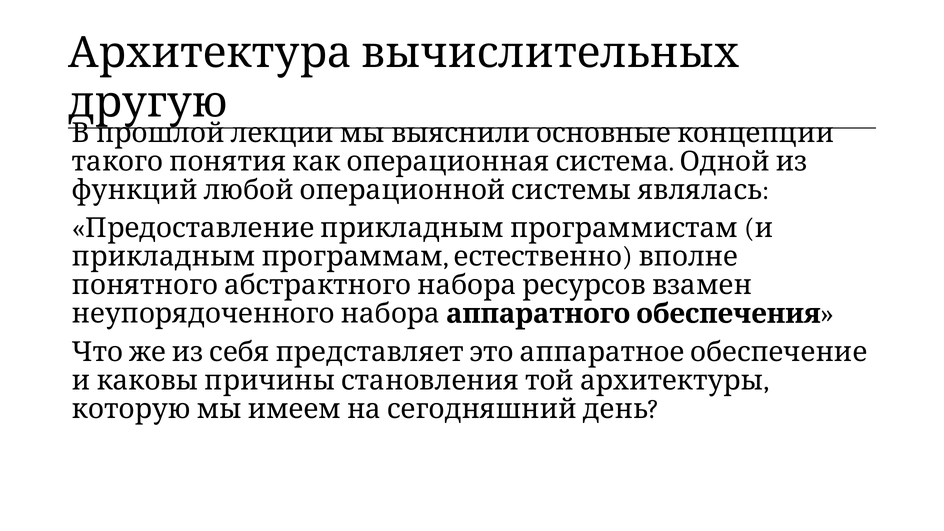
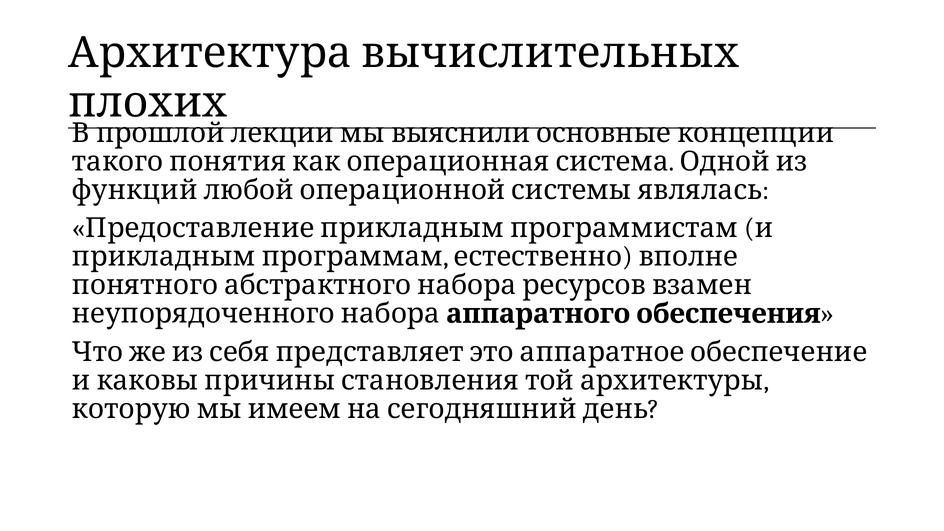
другую: другую -> плохих
